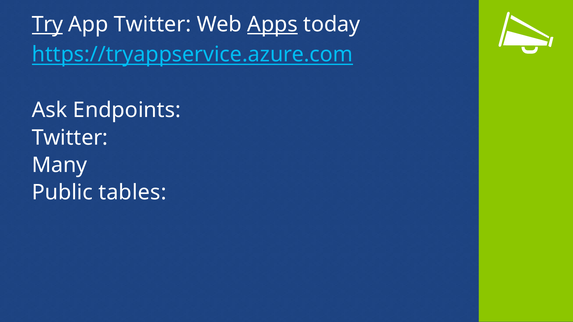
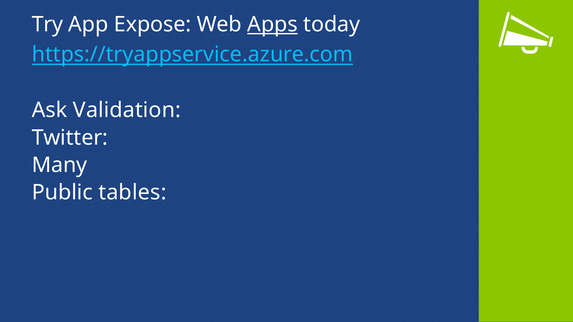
Try underline: present -> none
App Twitter: Twitter -> Expose
Endpoints: Endpoints -> Validation
